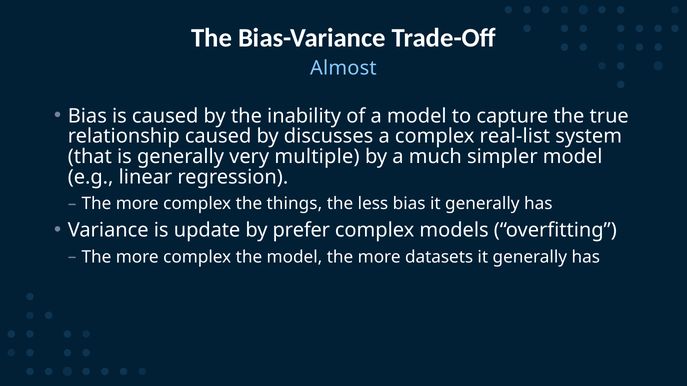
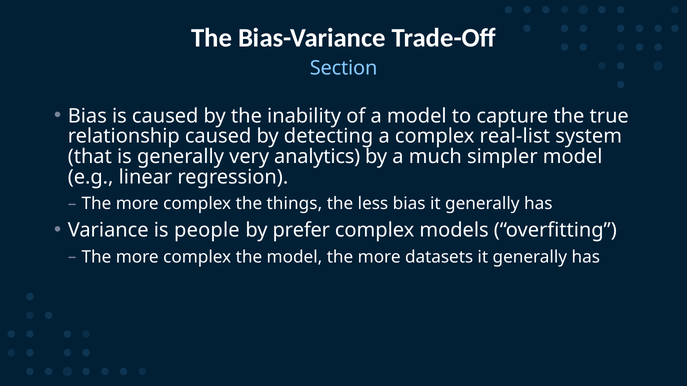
Almost: Almost -> Section
discusses: discusses -> detecting
multiple: multiple -> analytics
update: update -> people
